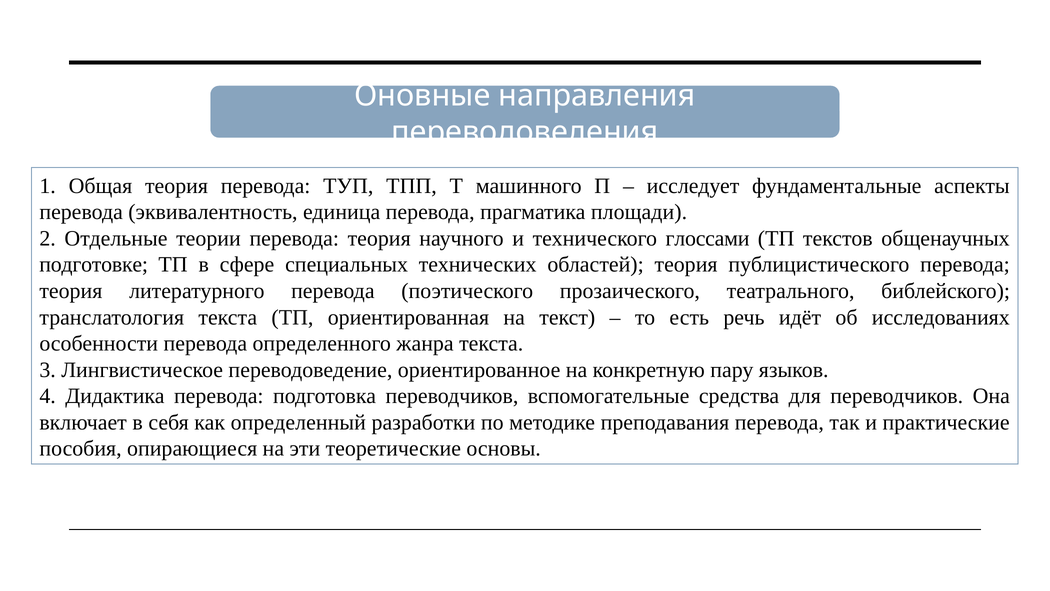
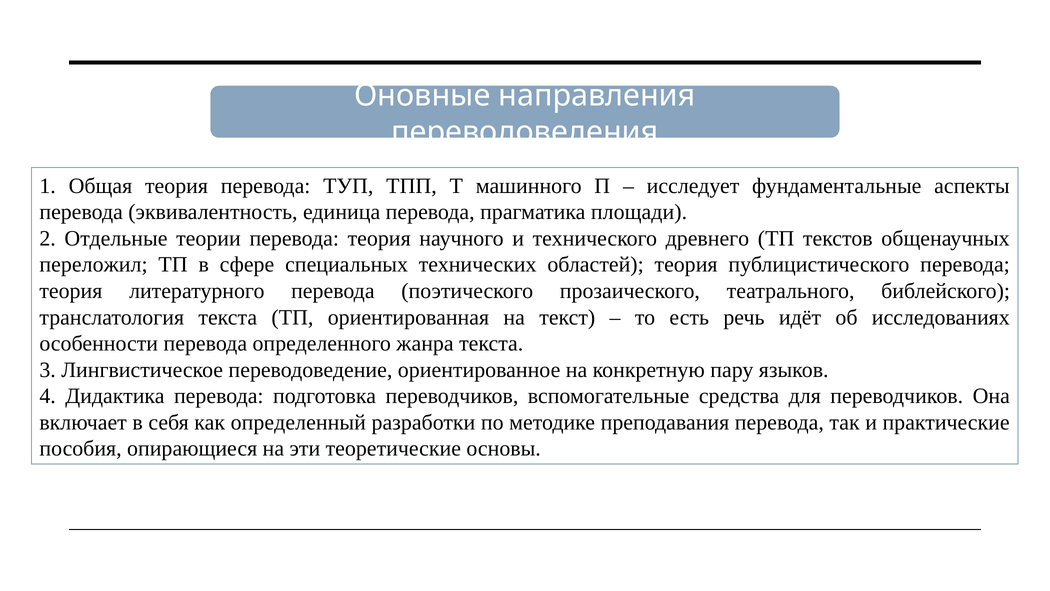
глоссами: глоссами -> древнего
подготовке: подготовке -> переложил
